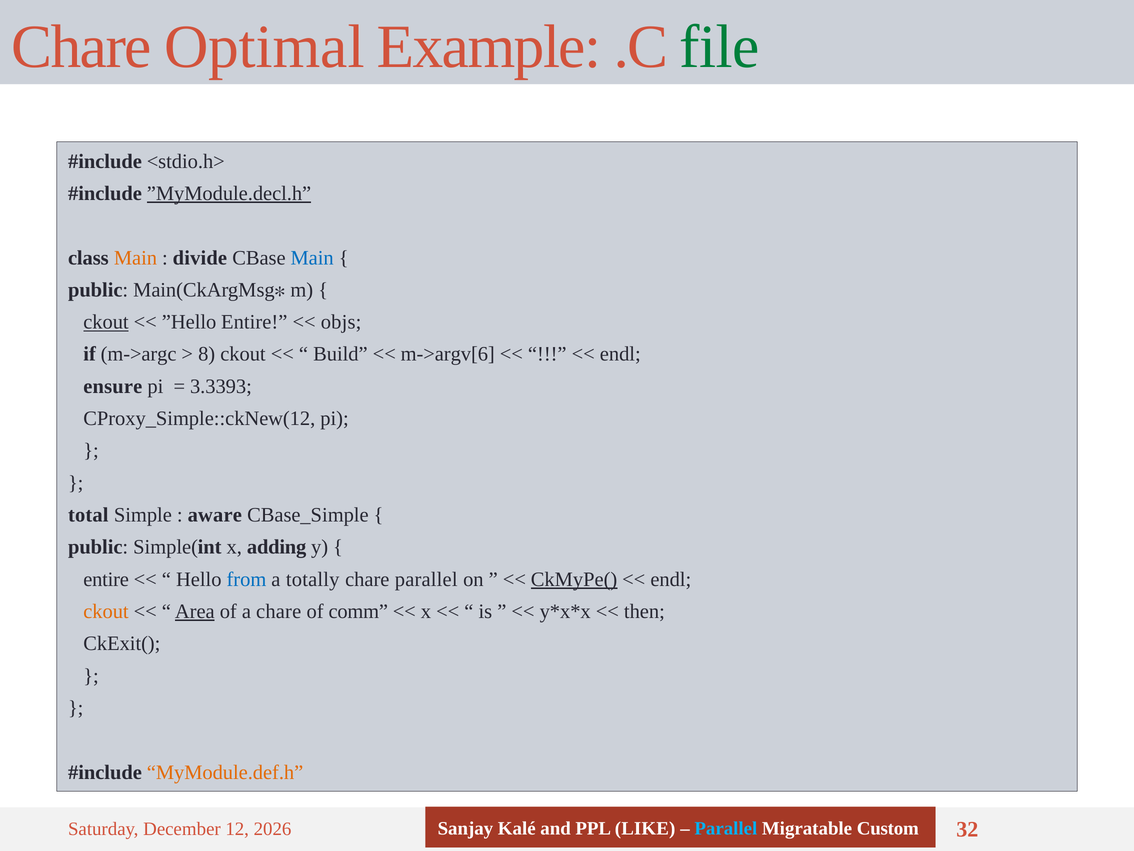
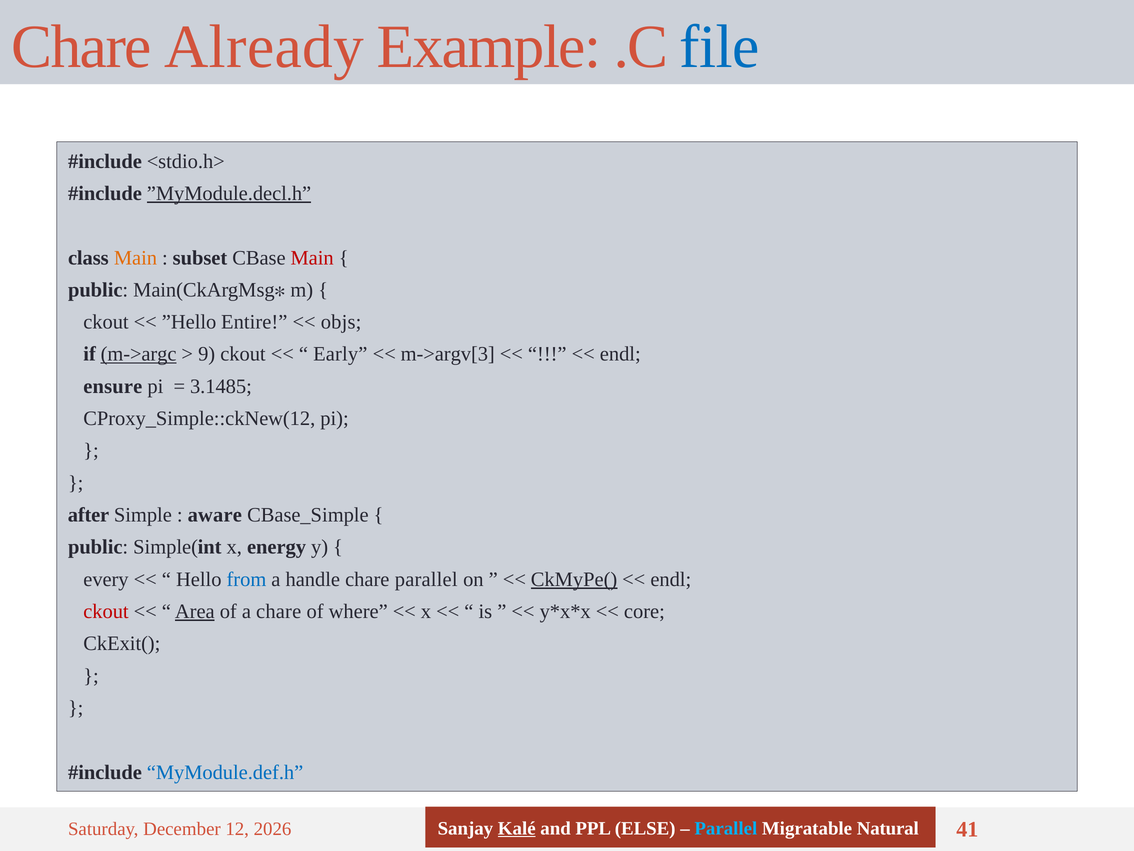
Optimal: Optimal -> Already
file colour: green -> blue
divide: divide -> subset
Main at (312, 258) colour: blue -> red
ckout at (106, 322) underline: present -> none
m->argc underline: none -> present
8: 8 -> 9
Build: Build -> Early
m->argv[6: m->argv[6 -> m->argv[3
3.3393: 3.3393 -> 3.1485
total: total -> after
adding: adding -> energy
entire at (106, 579): entire -> every
totally: totally -> handle
ckout at (106, 611) colour: orange -> red
comm: comm -> where
then: then -> core
MyModule.def.h colour: orange -> blue
Kalé underline: none -> present
LIKE: LIKE -> ELSE
Custom: Custom -> Natural
32: 32 -> 41
